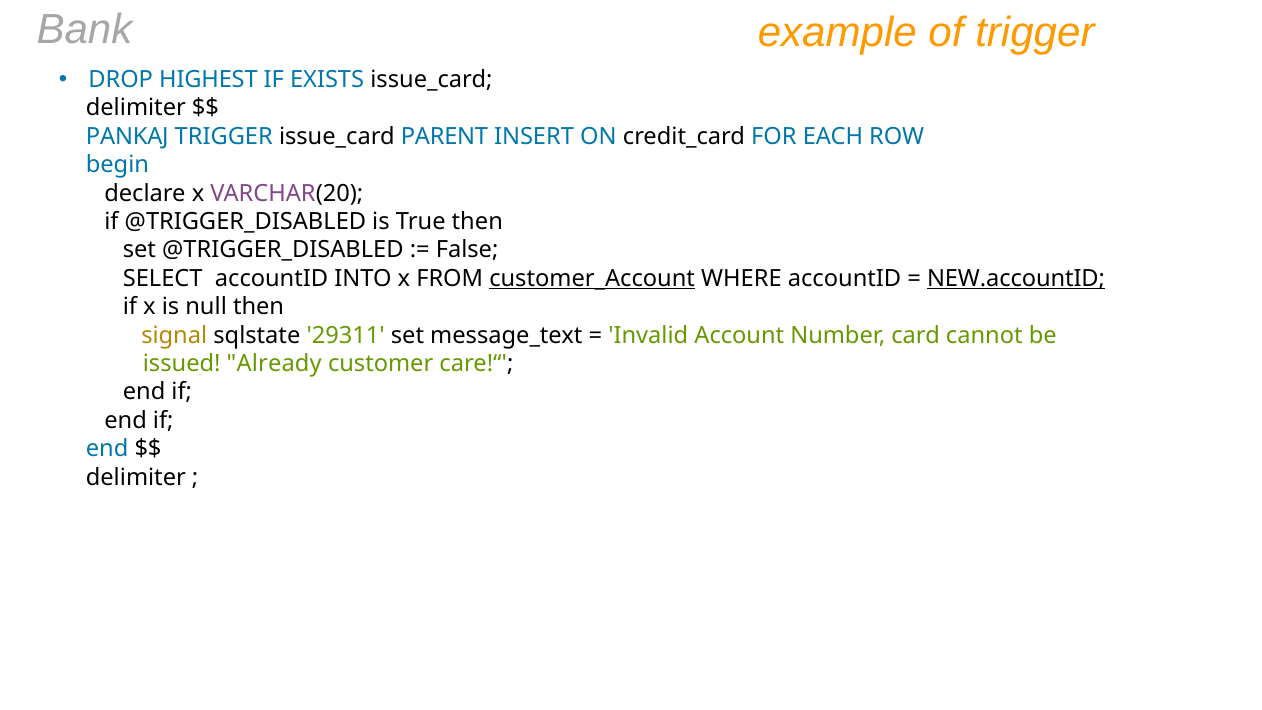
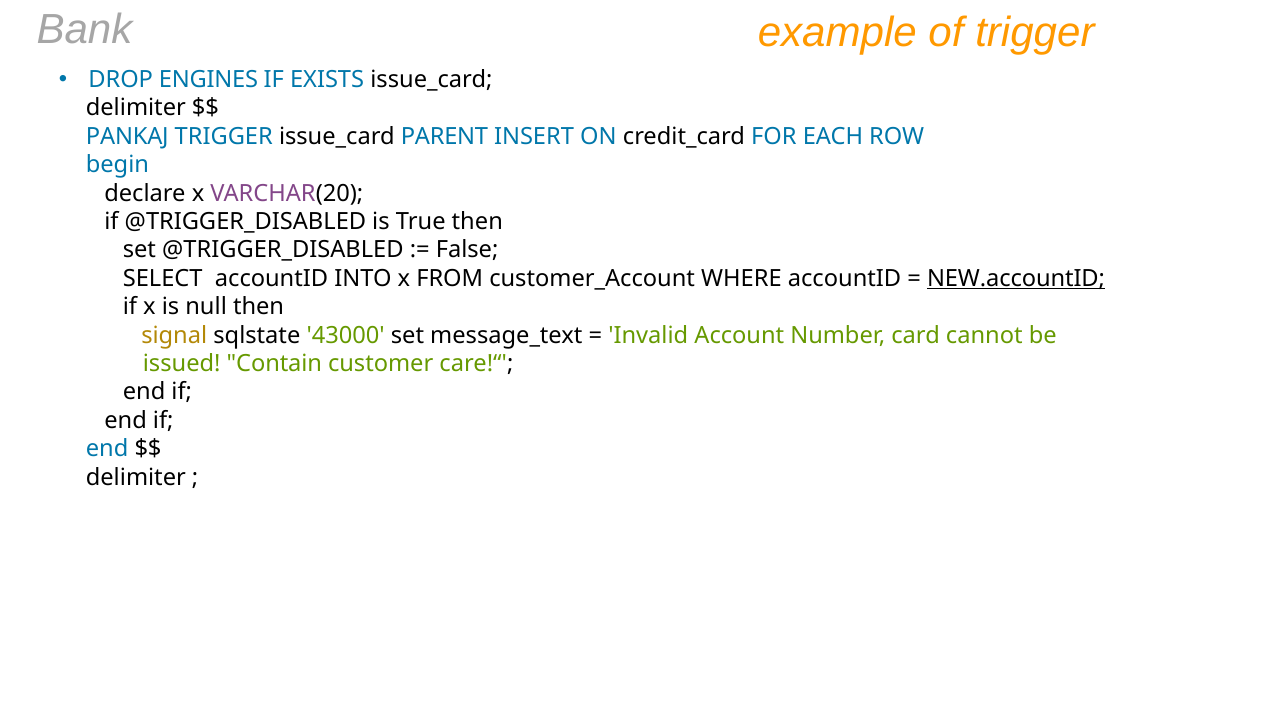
HIGHEST: HIGHEST -> ENGINES
customer_Account underline: present -> none
29311: 29311 -> 43000
Already: Already -> Contain
